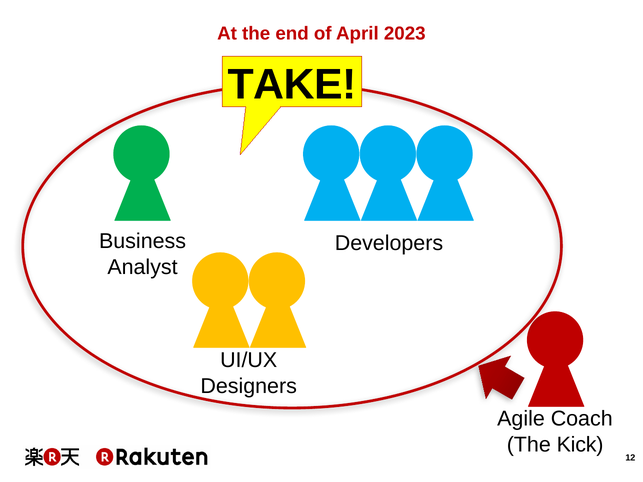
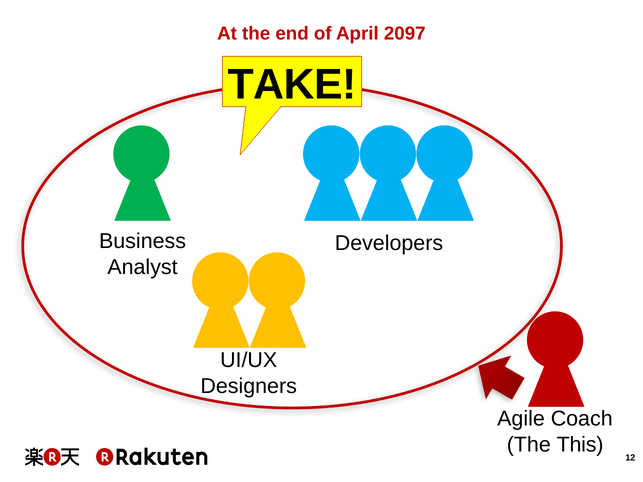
2023: 2023 -> 2097
Kick: Kick -> This
